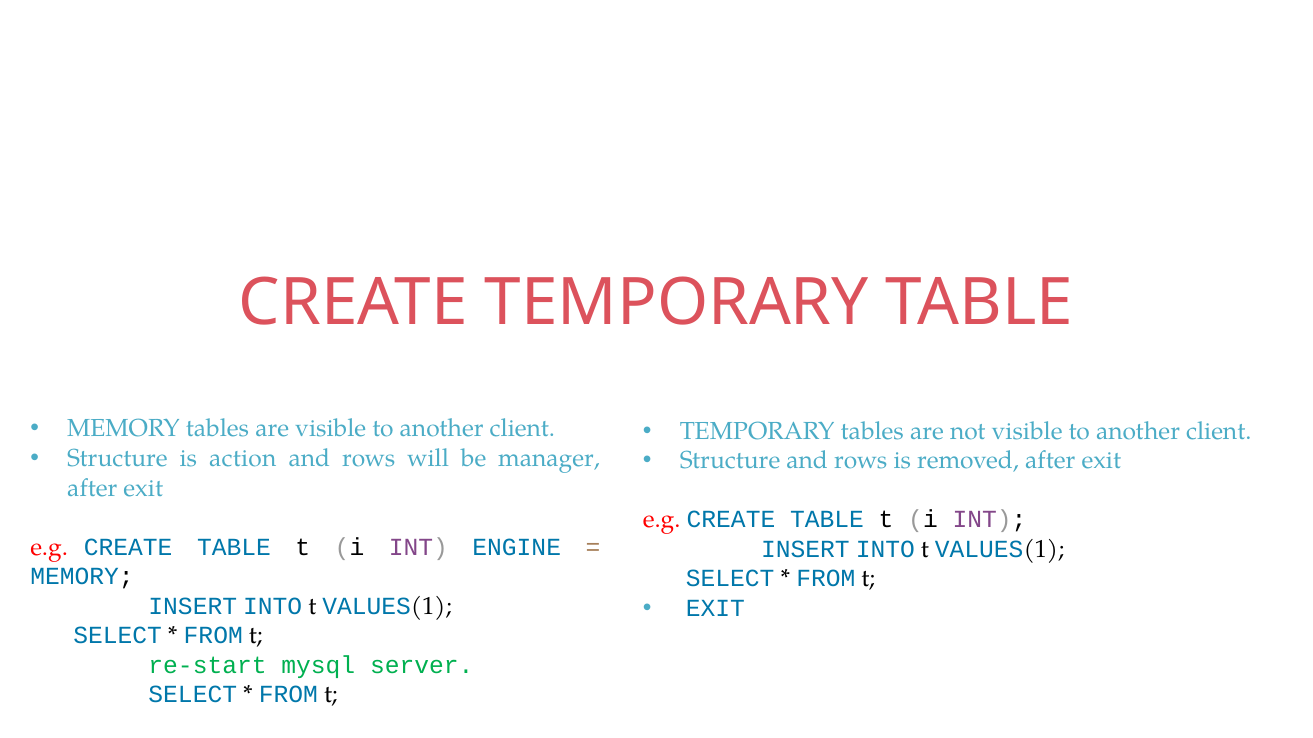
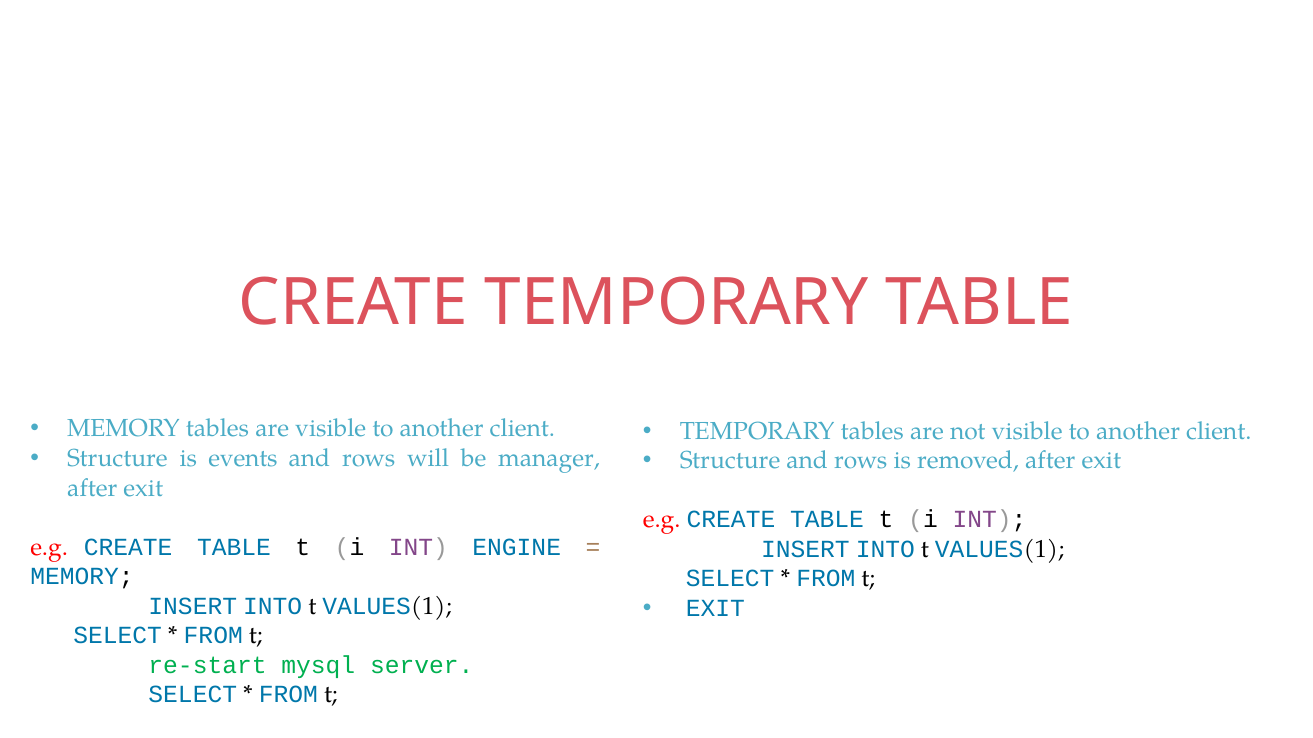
action: action -> events
